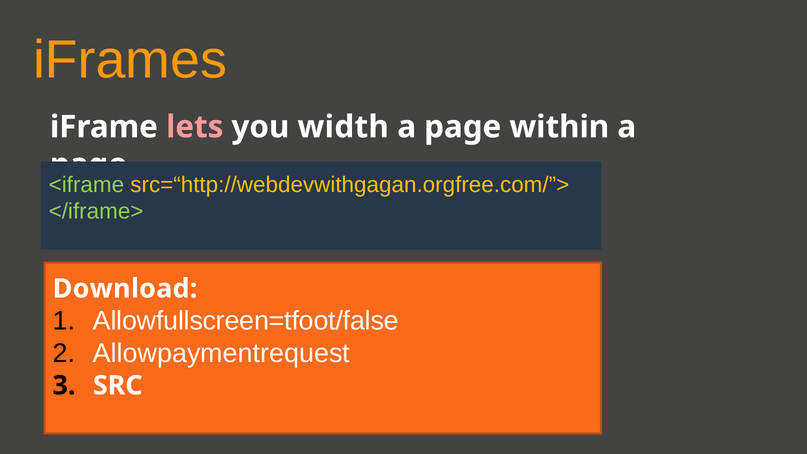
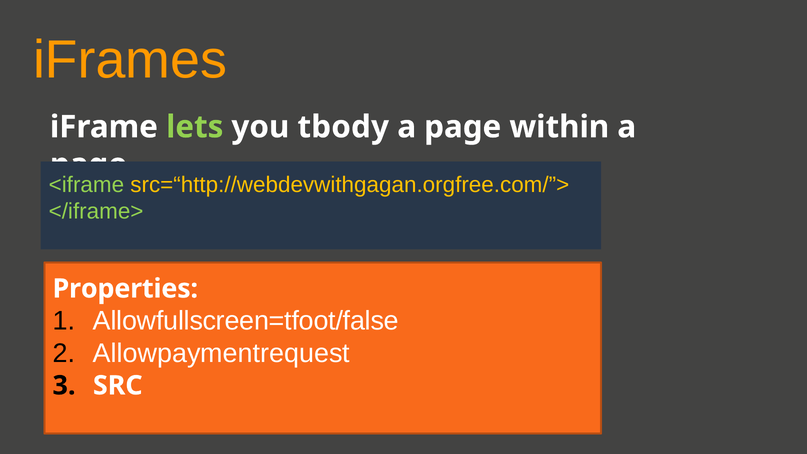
lets colour: pink -> light green
width: width -> tbody
Download: Download -> Properties
